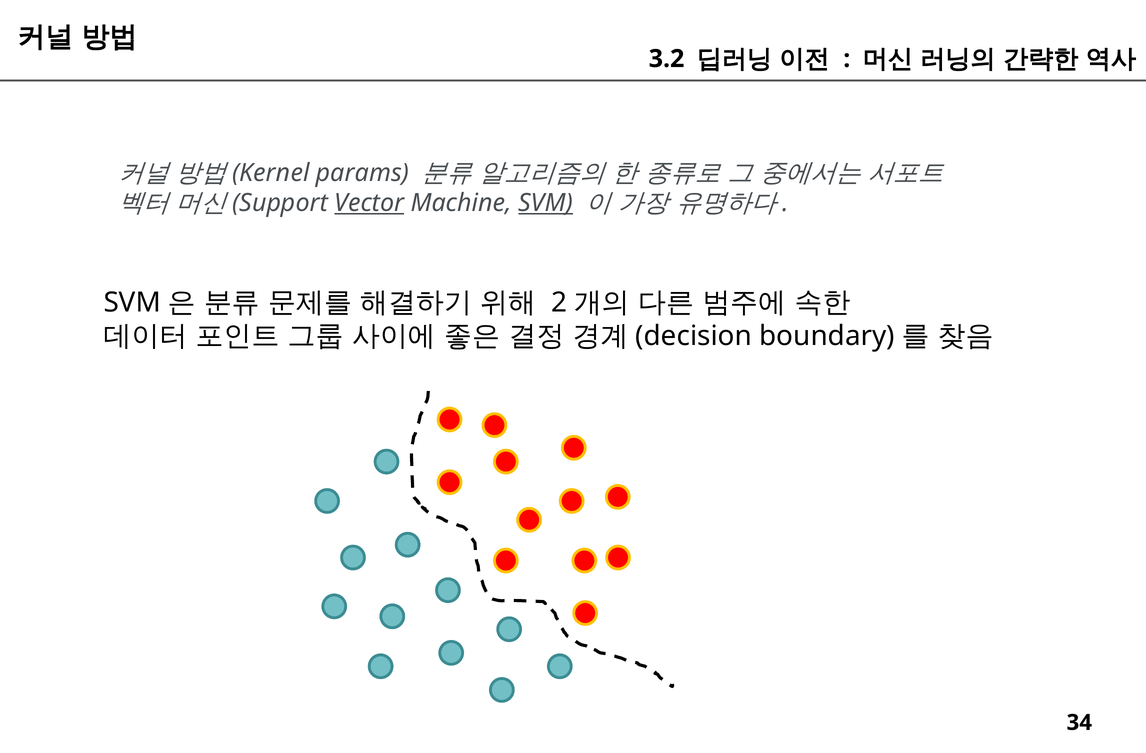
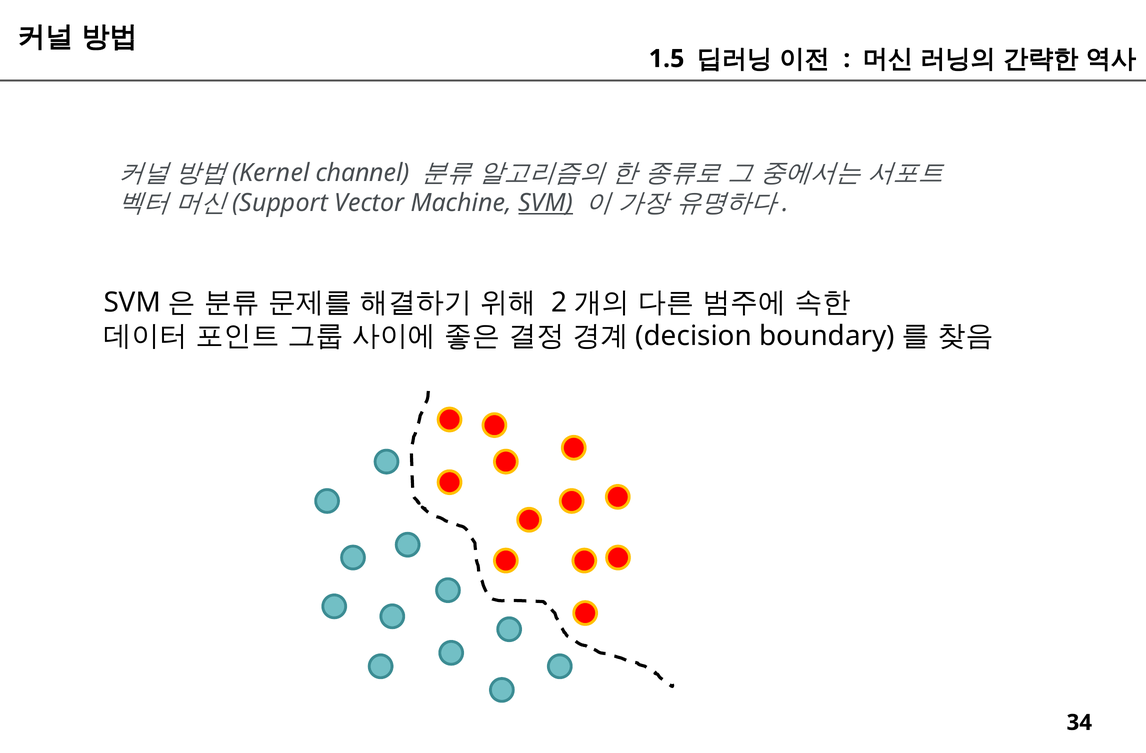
3.2: 3.2 -> 1.5
params: params -> channel
Vector underline: present -> none
